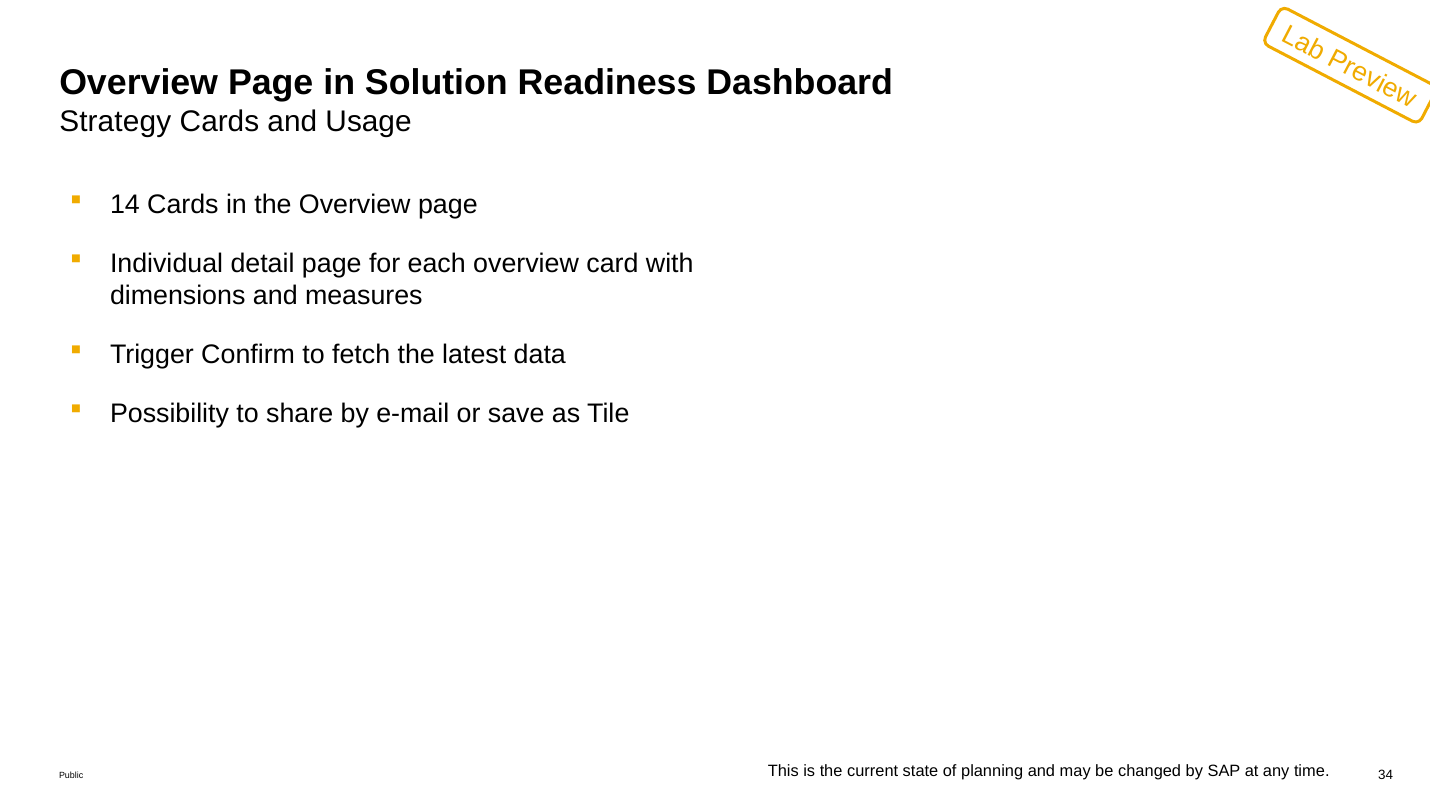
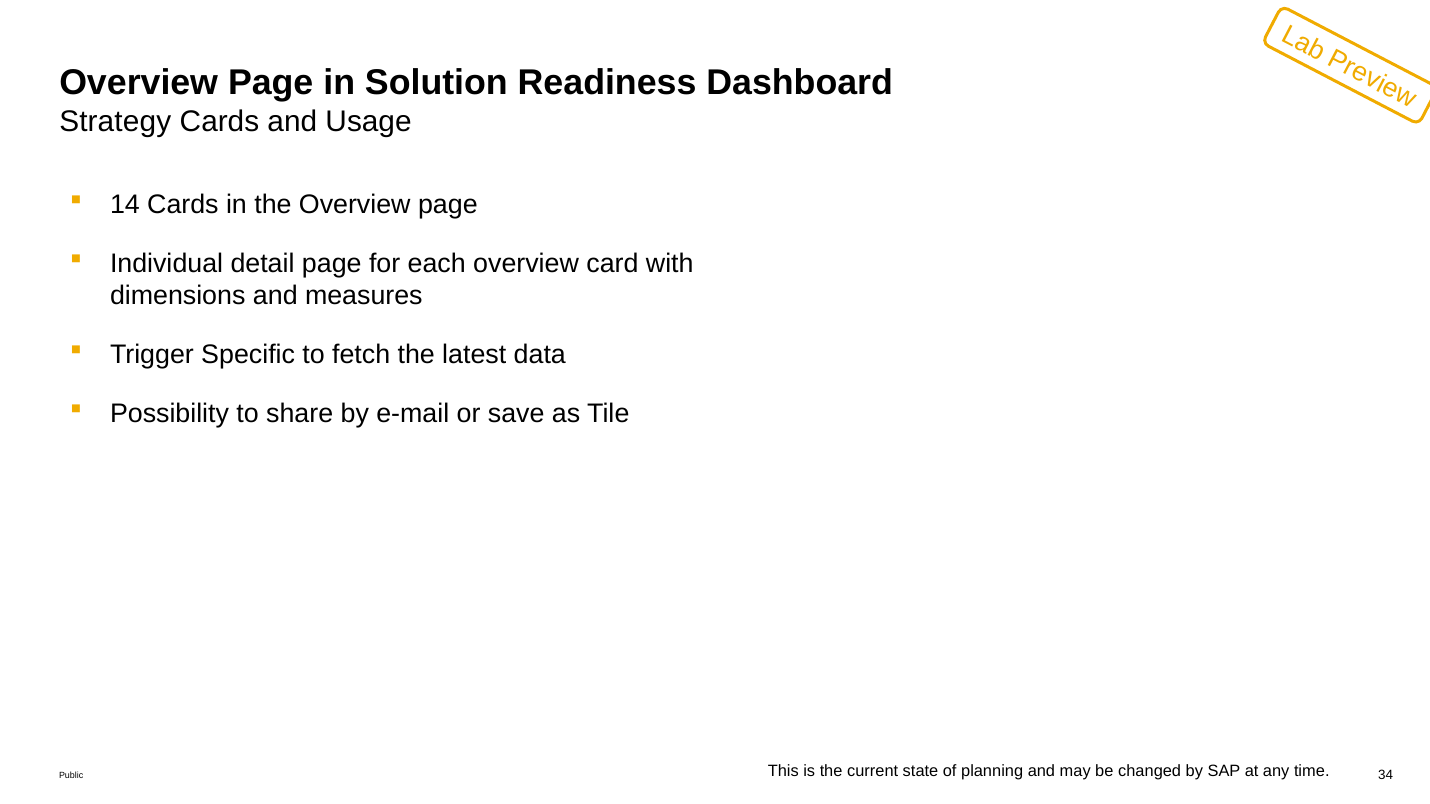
Confirm: Confirm -> Specific
